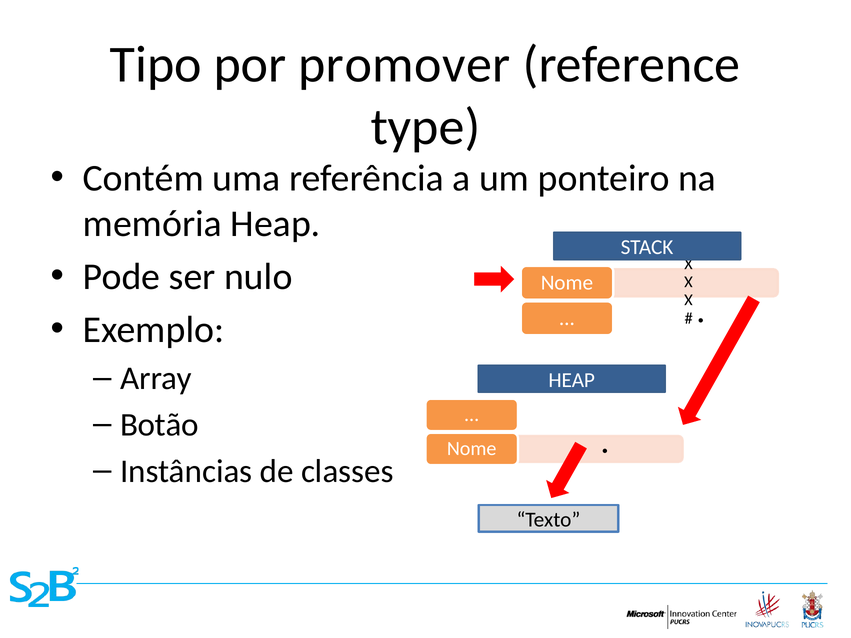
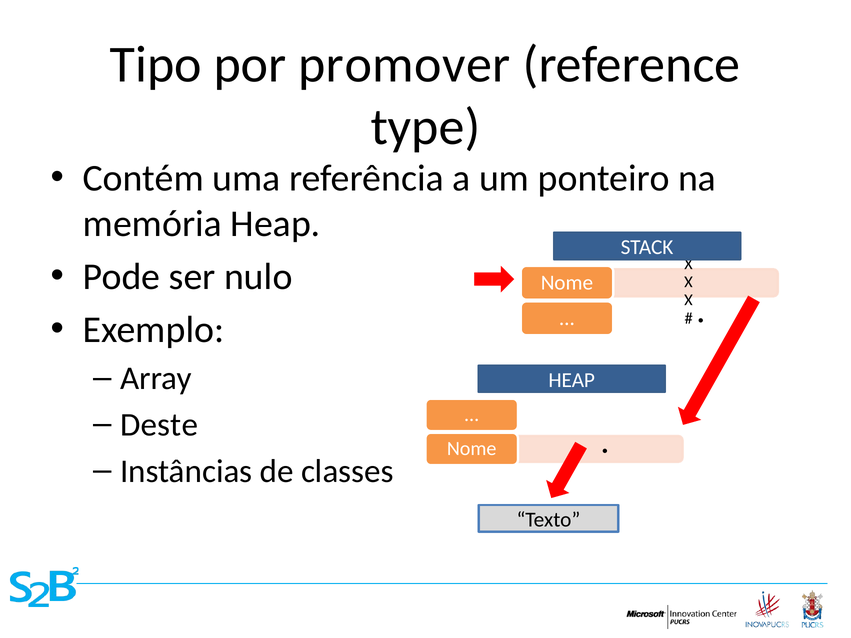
Botão: Botão -> Deste
